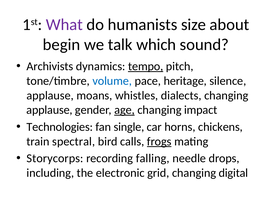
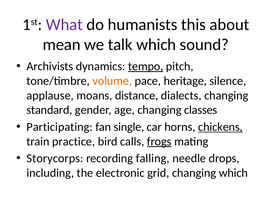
size: size -> this
begin: begin -> mean
volume colour: blue -> orange
whistles: whistles -> distance
applause at (49, 110): applause -> standard
age underline: present -> none
impact: impact -> classes
Technologies: Technologies -> Participating
chickens underline: none -> present
spectral: spectral -> practice
changing digital: digital -> which
